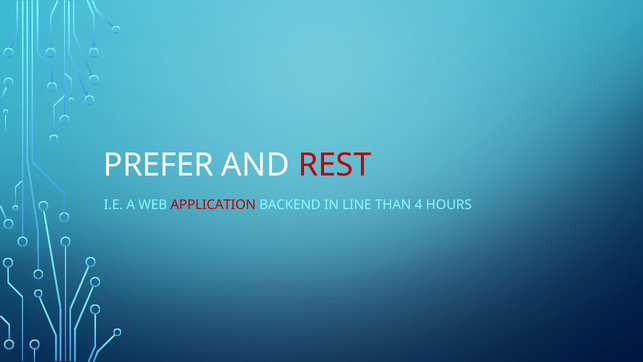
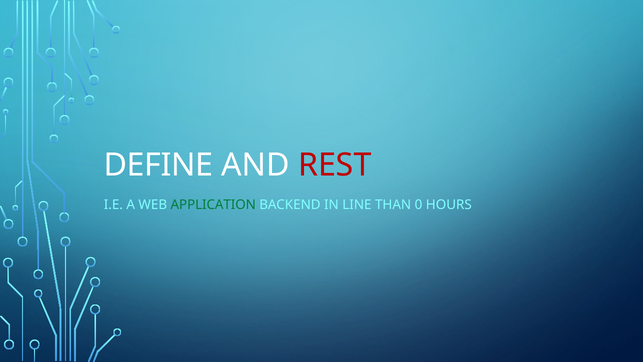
PREFER: PREFER -> DEFINE
APPLICATION colour: red -> green
4: 4 -> 0
